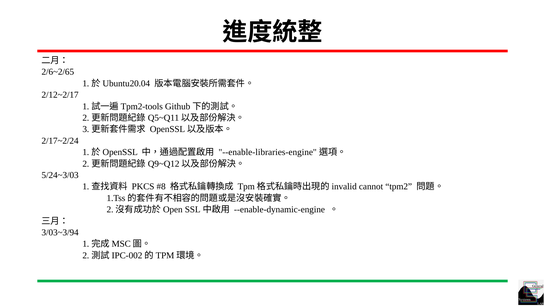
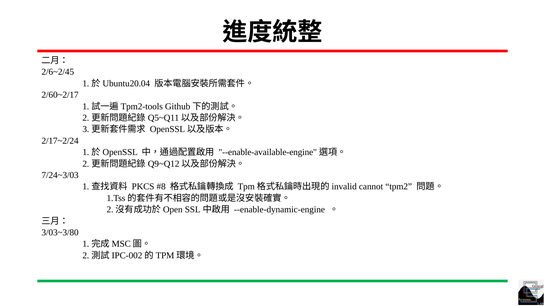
2/6~2/65: 2/6~2/65 -> 2/6~2/45
2/12~2/17: 2/12~2/17 -> 2/60~2/17
--enable-libraries-engine: --enable-libraries-engine -> --enable-available-engine
5/24~3/03: 5/24~3/03 -> 7/24~3/03
3/03~3/94: 3/03~3/94 -> 3/03~3/80
